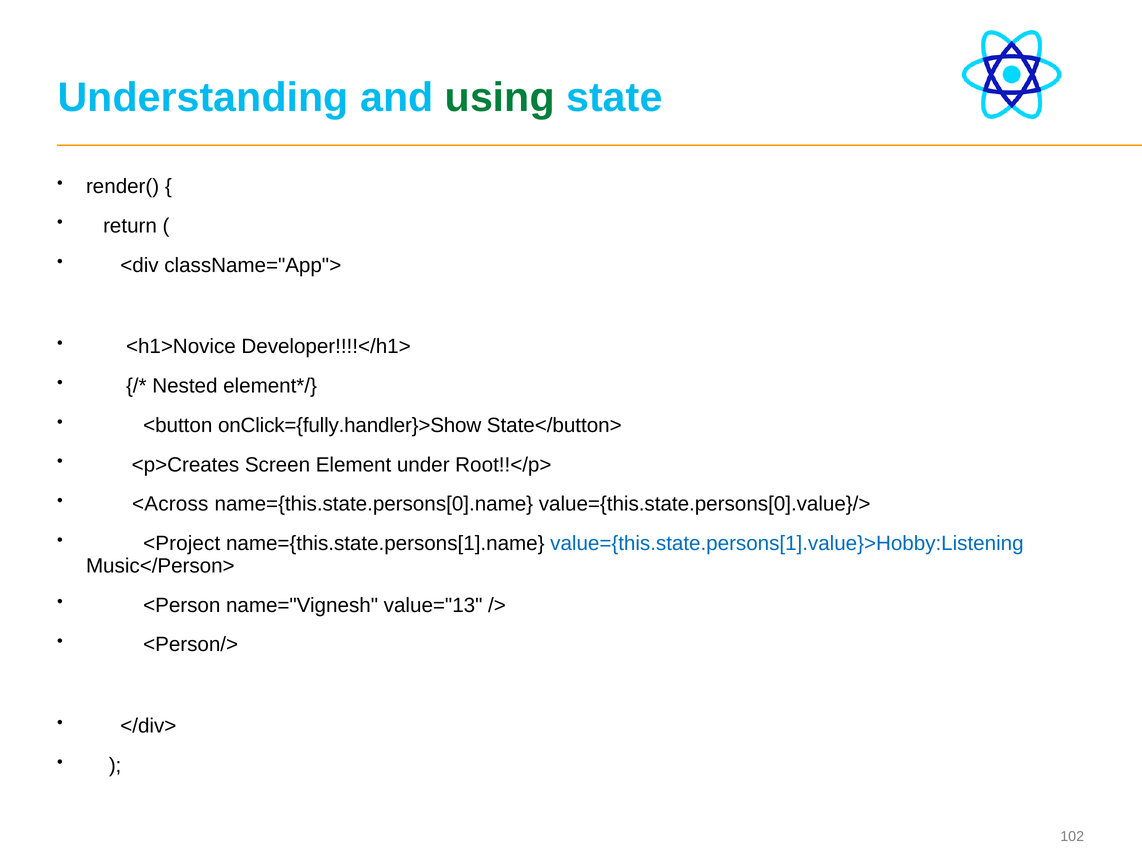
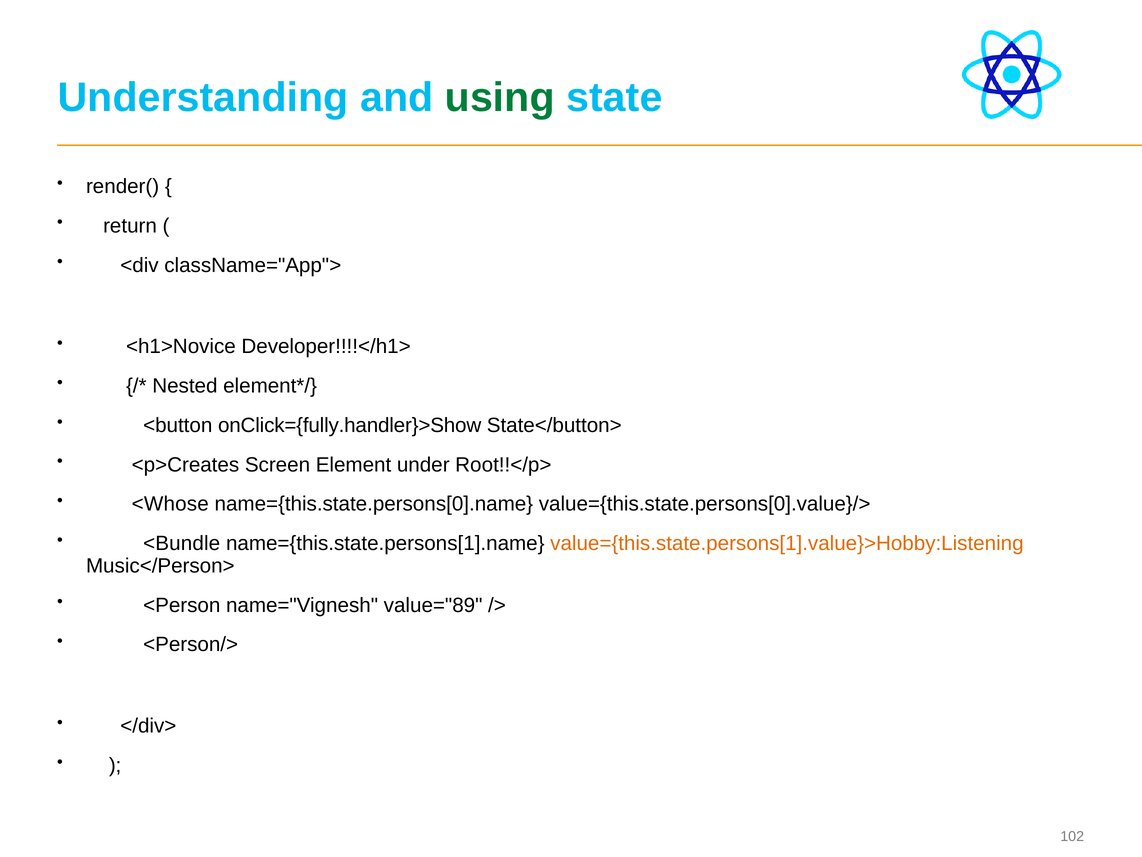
<Across: <Across -> <Whose
<Project: <Project -> <Bundle
value={this.state.persons[1].value}>Hobby:Listening colour: blue -> orange
value="13: value="13 -> value="89
